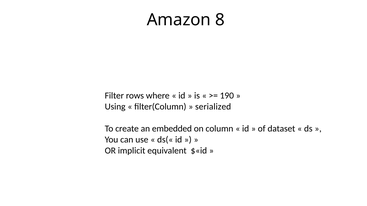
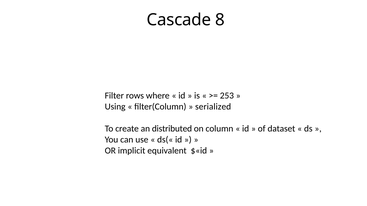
Amazon: Amazon -> Cascade
190: 190 -> 253
embedded: embedded -> distributed
